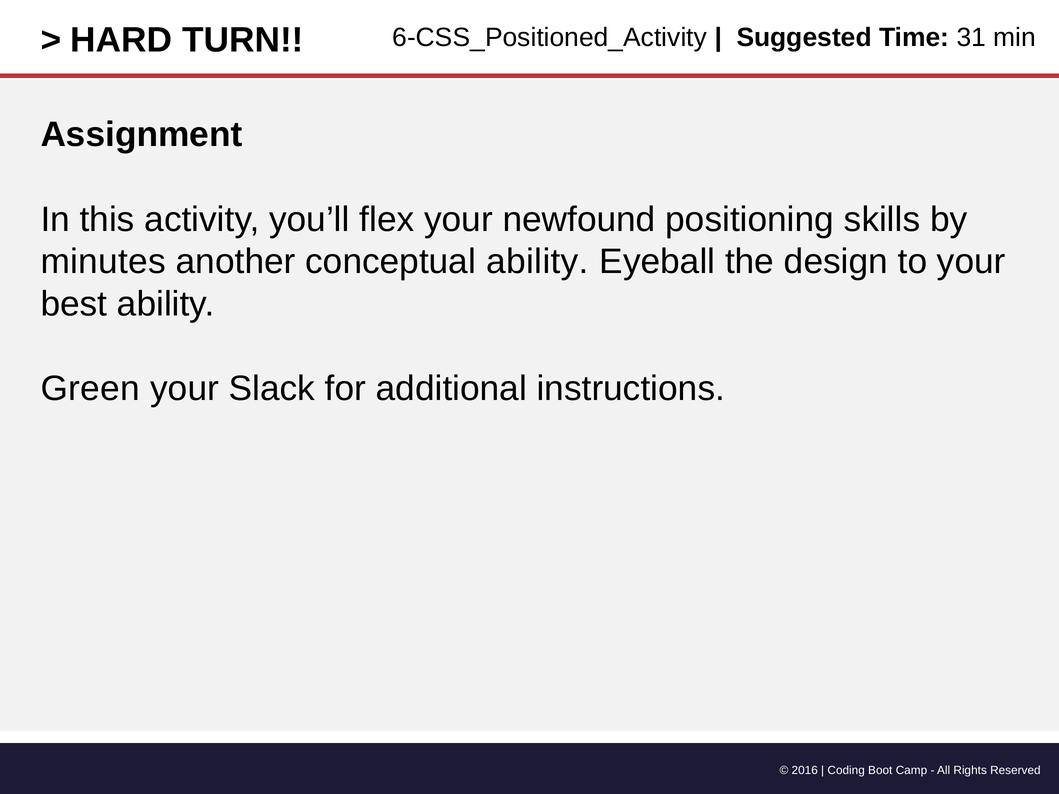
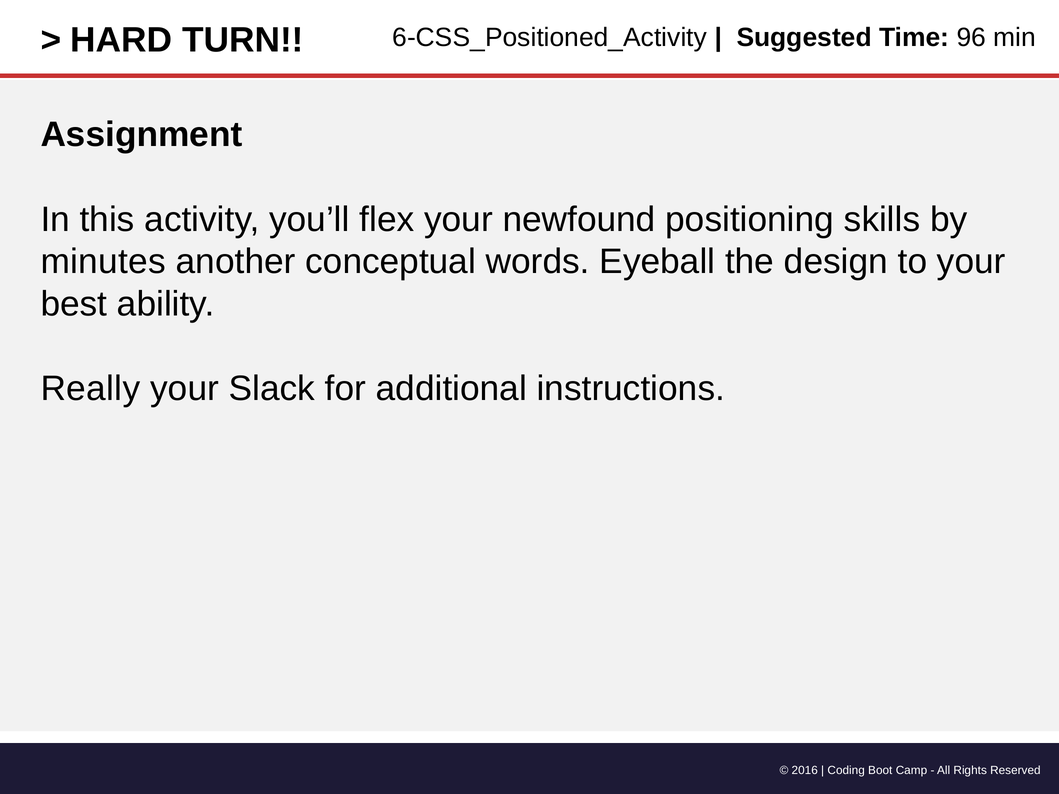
31: 31 -> 96
conceptual ability: ability -> words
Green: Green -> Really
